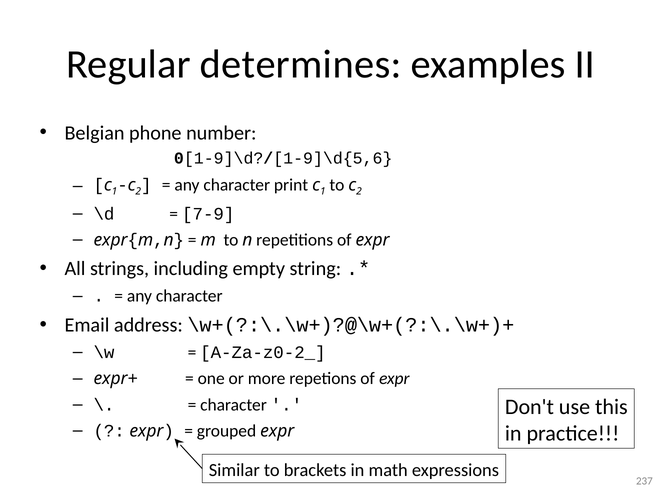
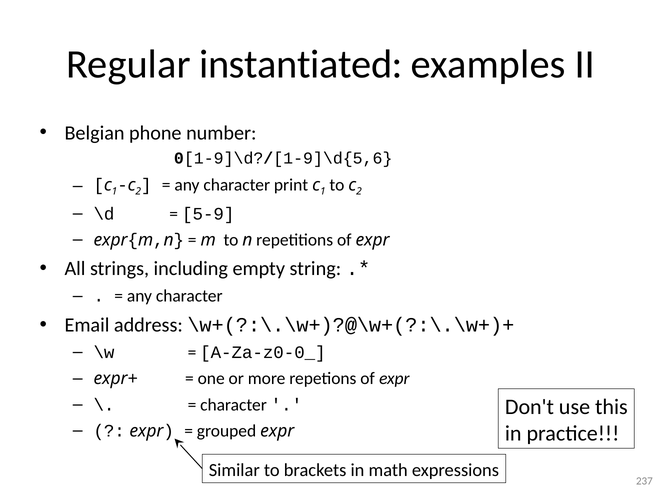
determines: determines -> instantiated
7-9: 7-9 -> 5-9
A-Za-z0-2_: A-Za-z0-2_ -> A-Za-z0-0_
